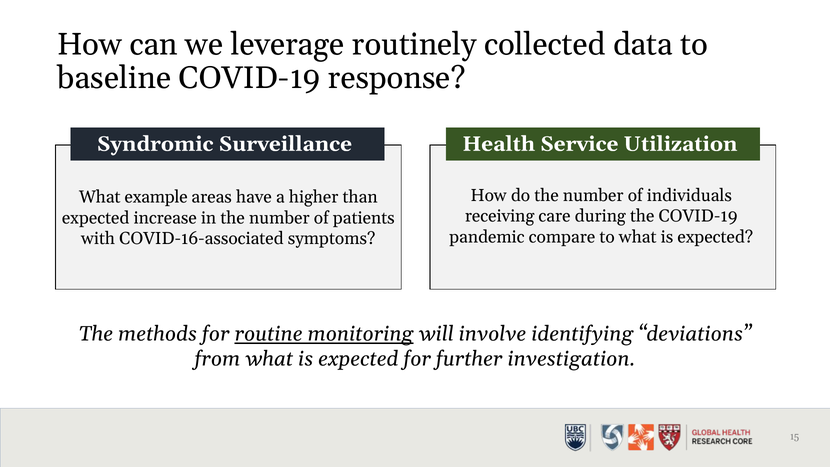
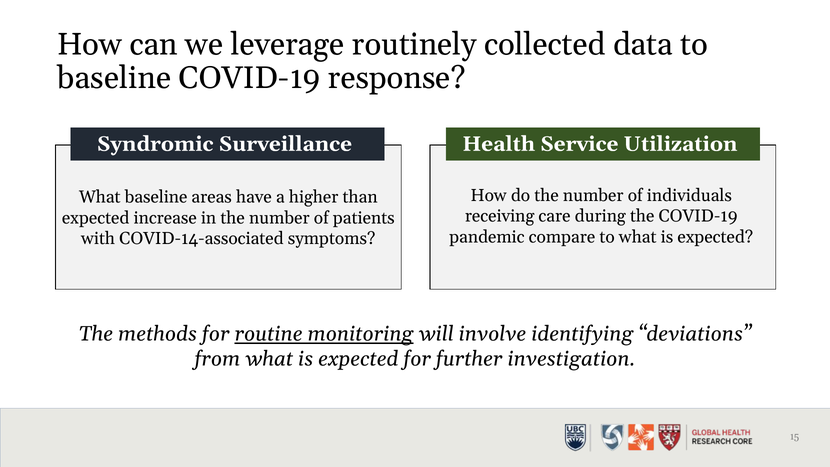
What example: example -> baseline
COVID-16-associated: COVID-16-associated -> COVID-14-associated
